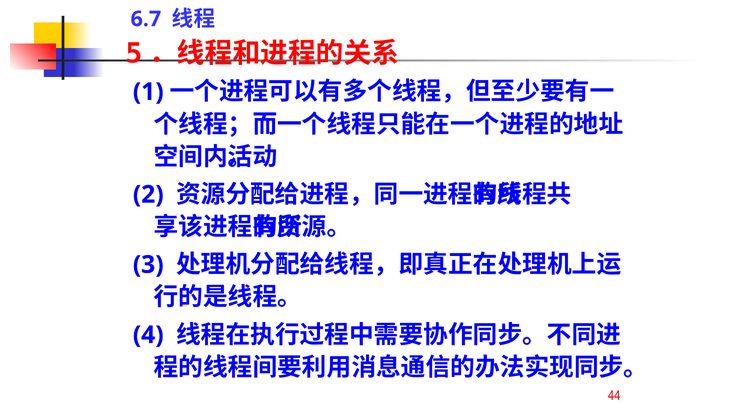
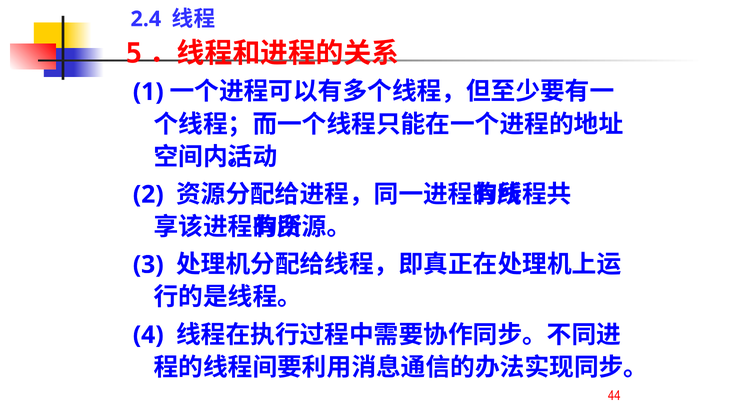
6.7: 6.7 -> 2.4
